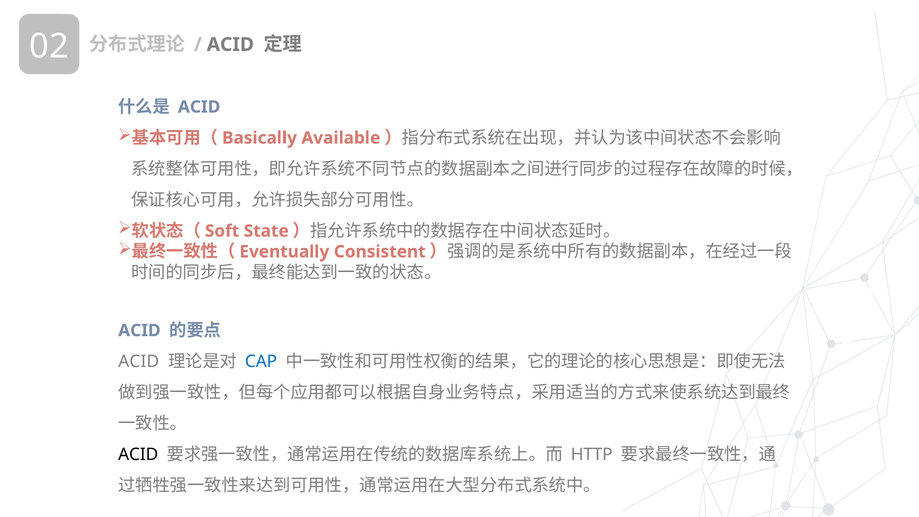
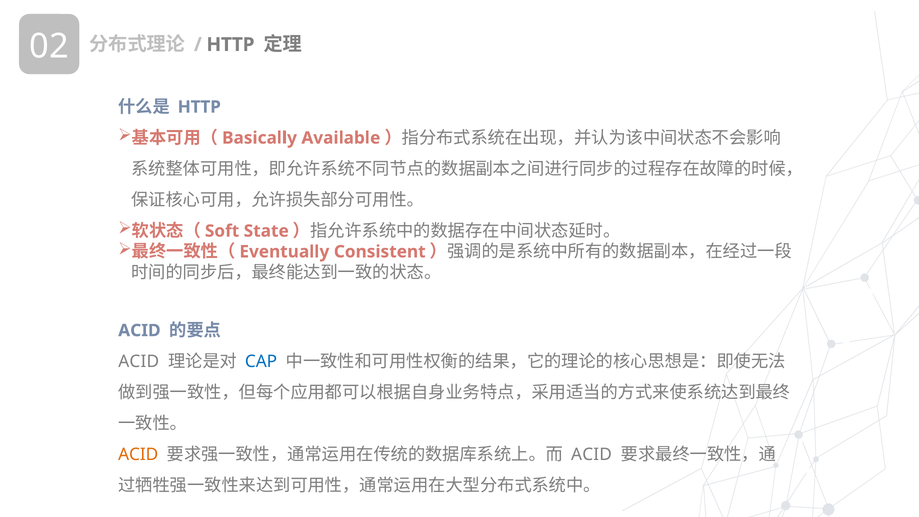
ACID at (230, 45): ACID -> HTTP
ACID at (199, 107): ACID -> HTTP
ACID at (138, 455) colour: black -> orange
HTTP at (592, 455): HTTP -> ACID
